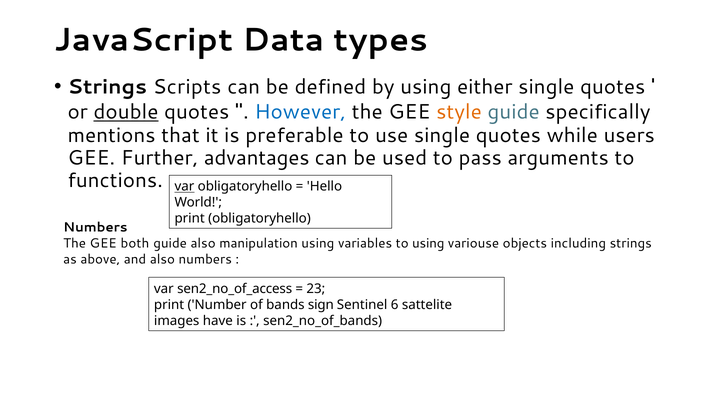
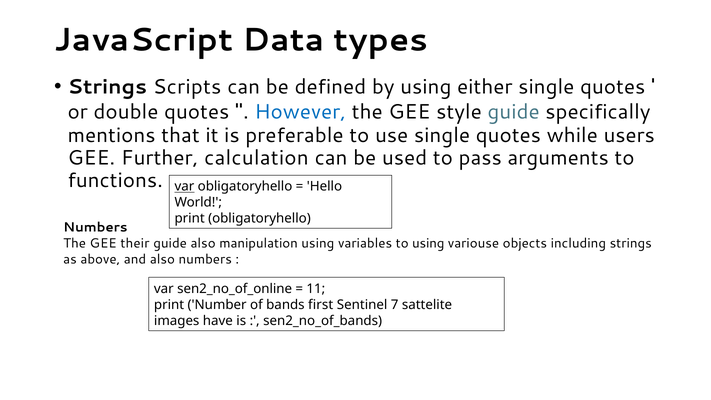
double underline: present -> none
style colour: orange -> black
advantages: advantages -> calculation
both: both -> their
sen2_no_of_access: sen2_no_of_access -> sen2_no_of_online
23: 23 -> 11
sign: sign -> first
6: 6 -> 7
